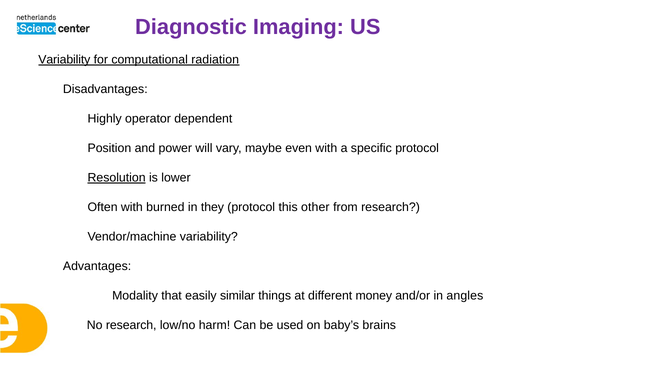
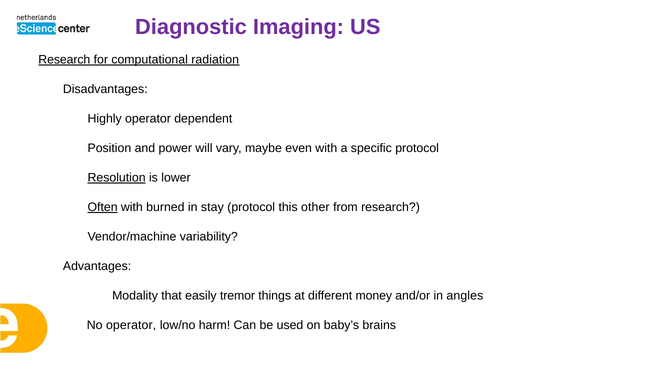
Variability at (64, 60): Variability -> Research
Often underline: none -> present
they: they -> stay
similar: similar -> tremor
No research: research -> operator
